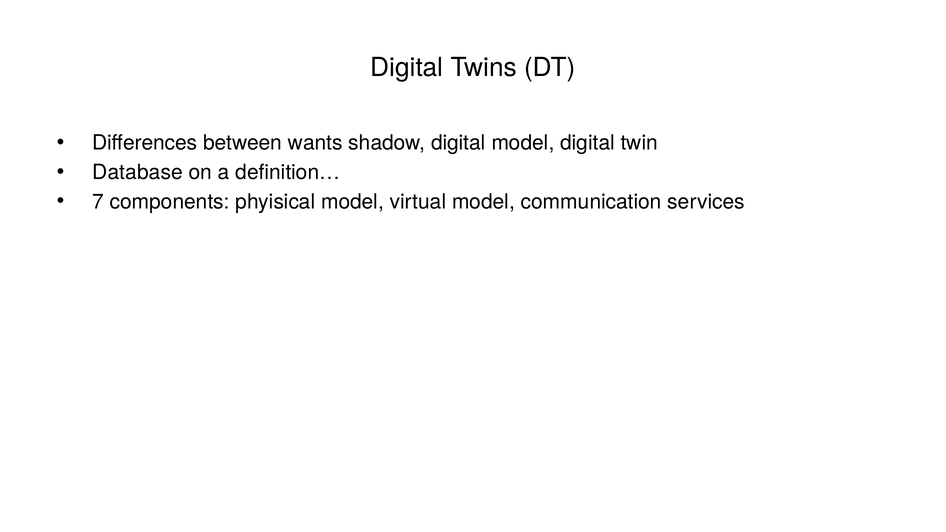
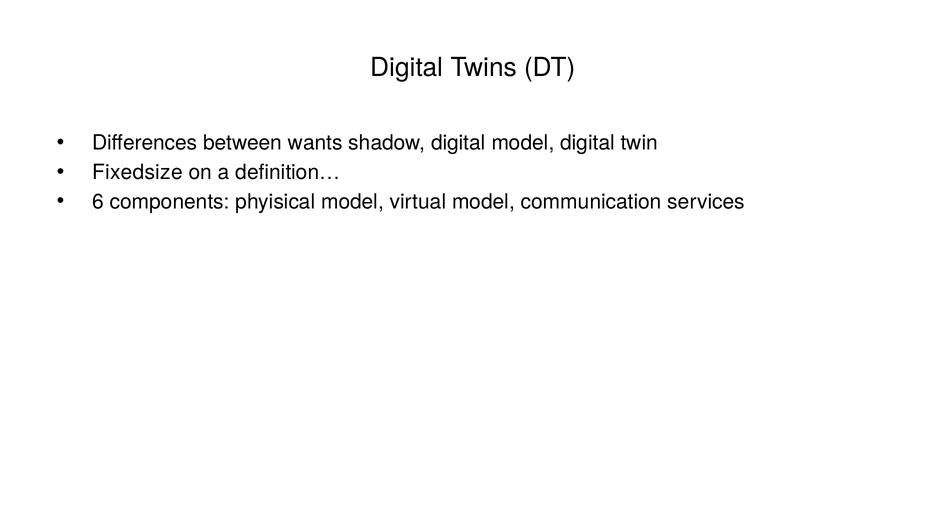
Database: Database -> Fixedsize
7: 7 -> 6
